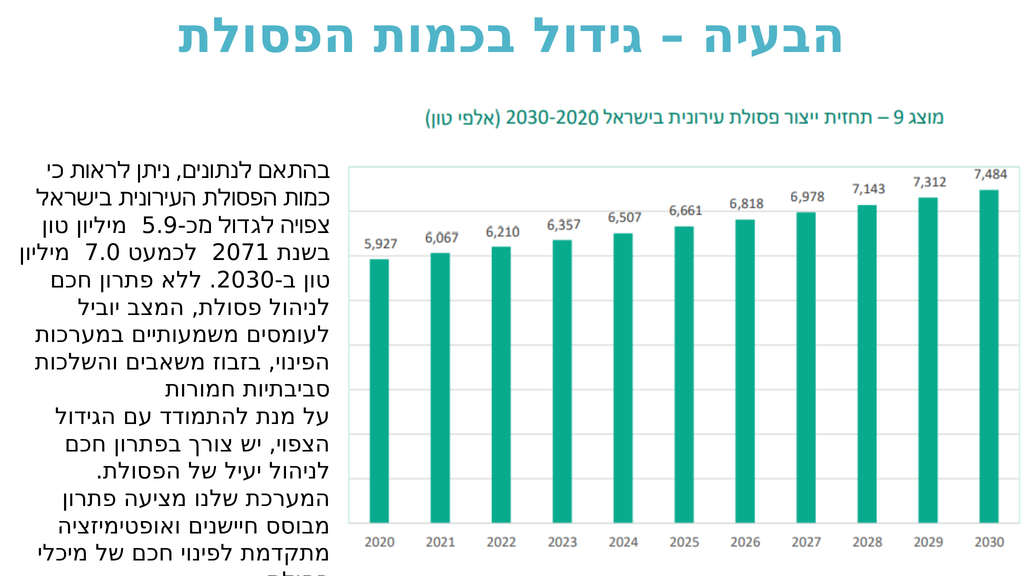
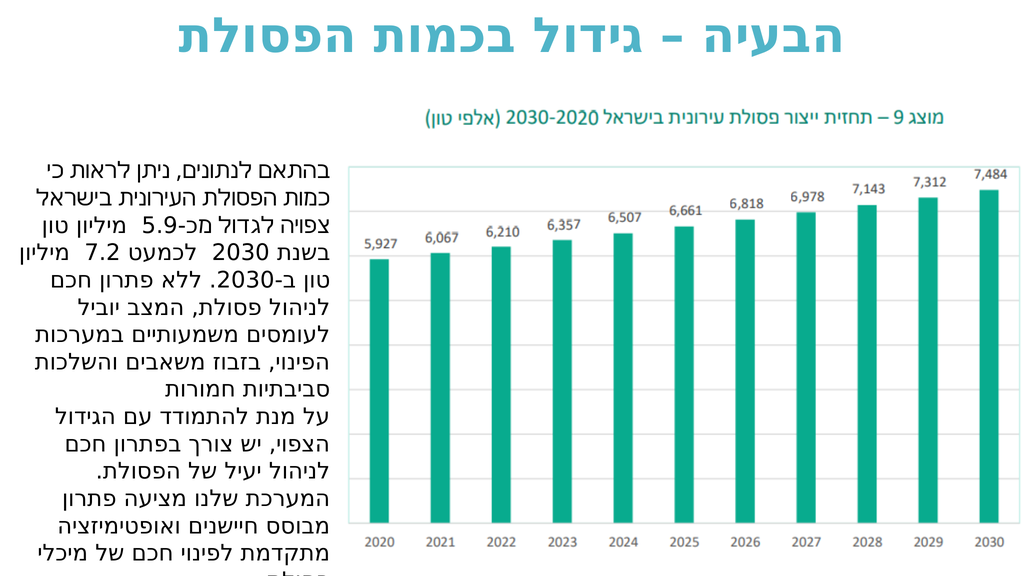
7.0: 7.0 -> 7.2
2071 at (241, 253): 2071 -> 2030
